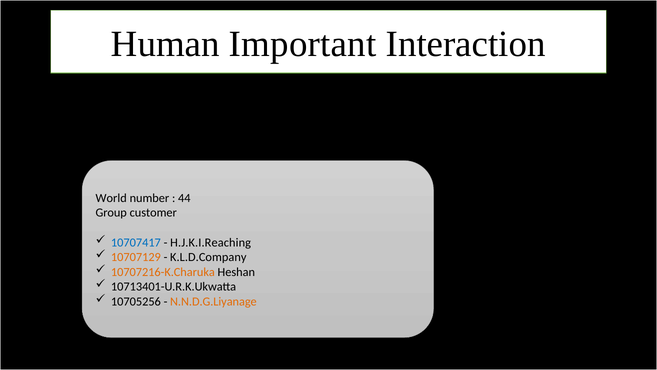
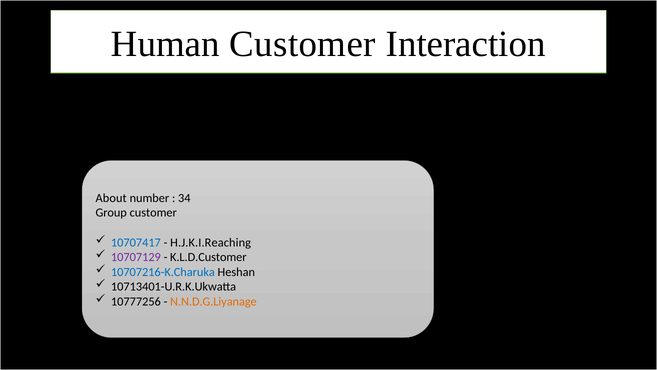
Human Important: Important -> Customer
World: World -> About
44: 44 -> 34
10707129 colour: orange -> purple
K.L.D.Company: K.L.D.Company -> K.L.D.Customer
10707216-K.Charuka colour: orange -> blue
10705256: 10705256 -> 10777256
